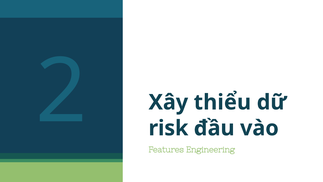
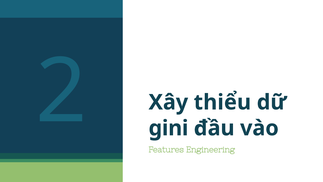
risk: risk -> gini
